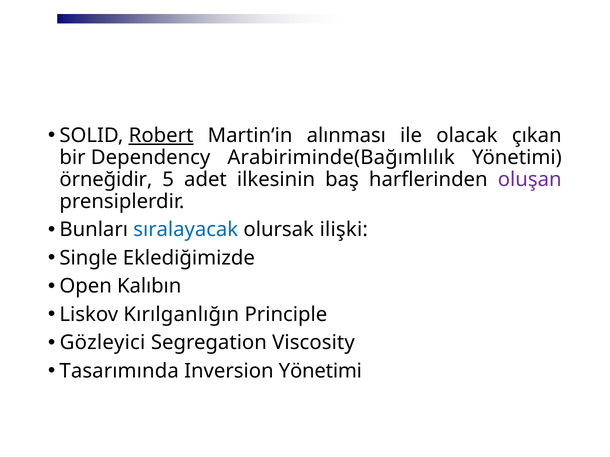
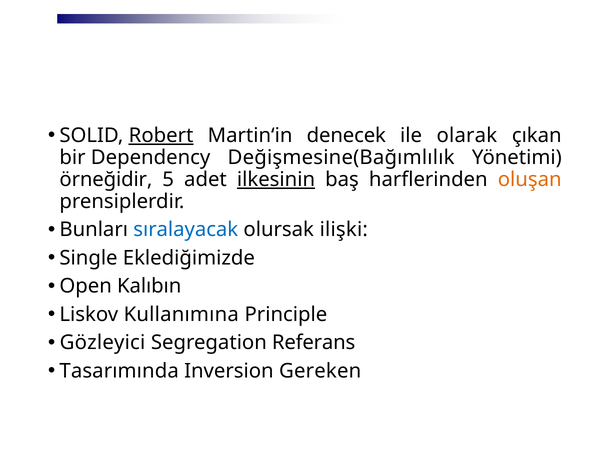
alınması: alınması -> denecek
olacak: olacak -> olarak
Arabiriminde(Bağımlılık: Arabiriminde(Bağımlılık -> Değişmesine(Bağımlılık
ilkesinin underline: none -> present
oluşan colour: purple -> orange
Kırılganlığın: Kırılganlığın -> Kullanımına
Viscosity: Viscosity -> Referans
Inversion Yönetimi: Yönetimi -> Gereken
